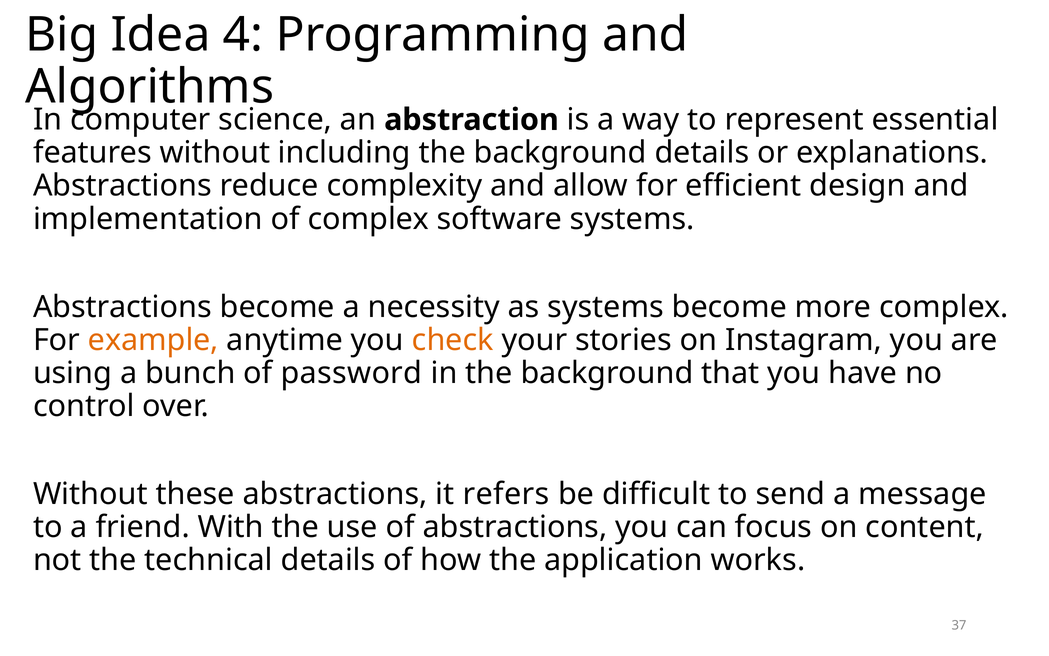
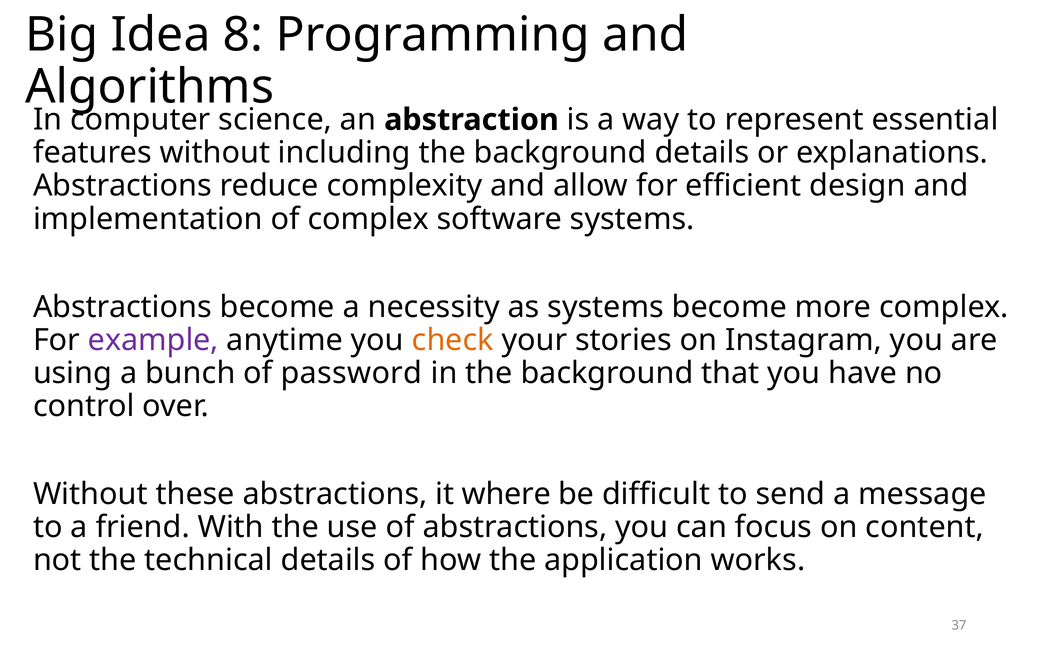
4: 4 -> 8
example colour: orange -> purple
refers: refers -> where
